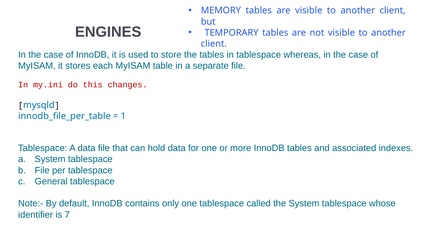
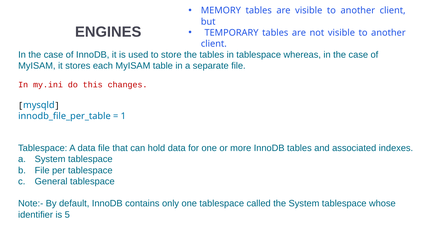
7: 7 -> 5
